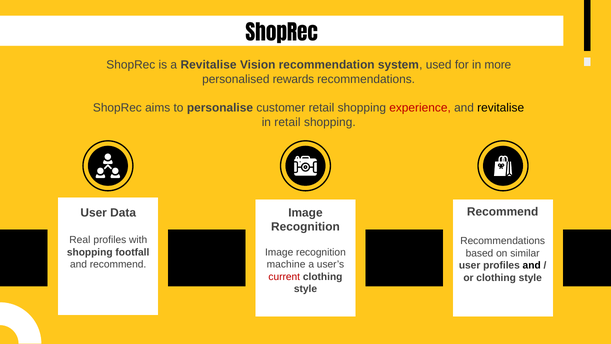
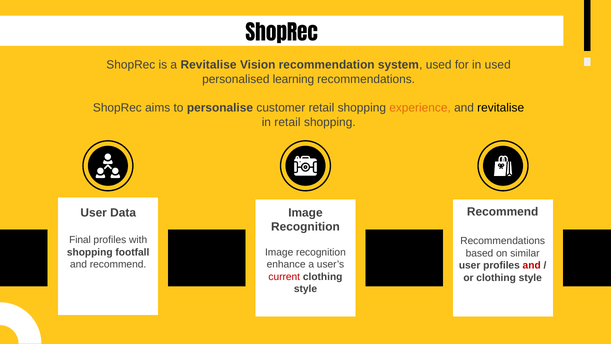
in more: more -> used
rewards: rewards -> learning
experience colour: red -> orange
Real: Real -> Final
machine: machine -> enhance
and at (532, 265) colour: black -> red
